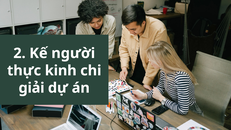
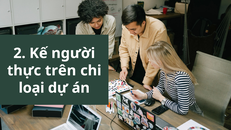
kinh: kinh -> trên
giải: giải -> loại
